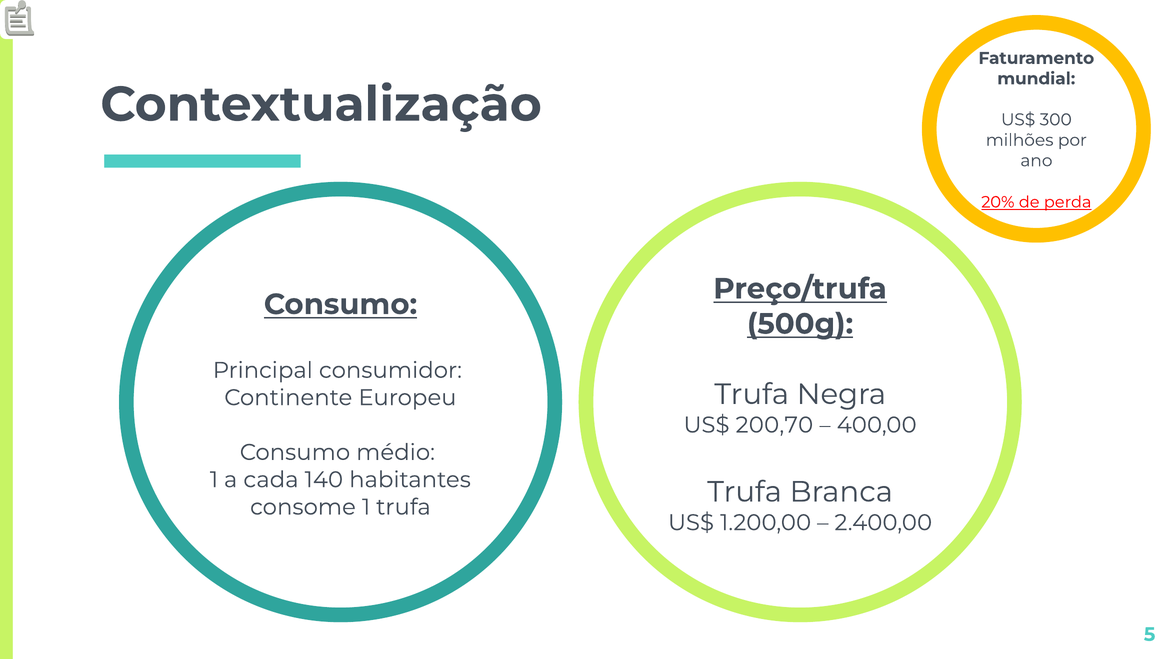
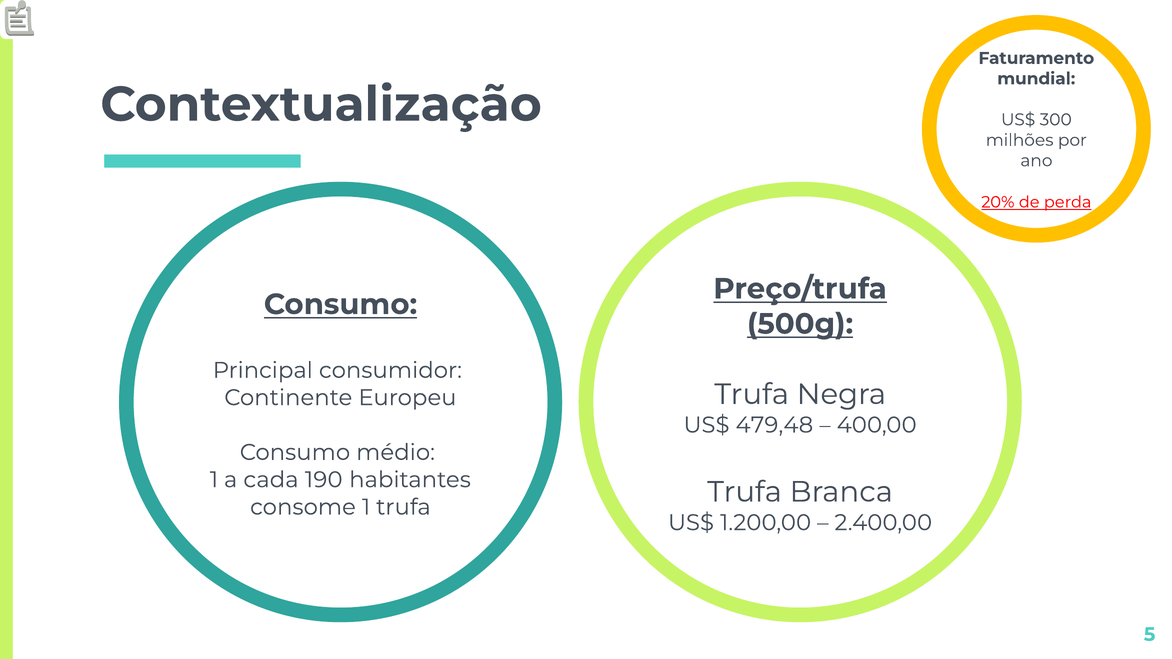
200,70: 200,70 -> 479,48
140: 140 -> 190
